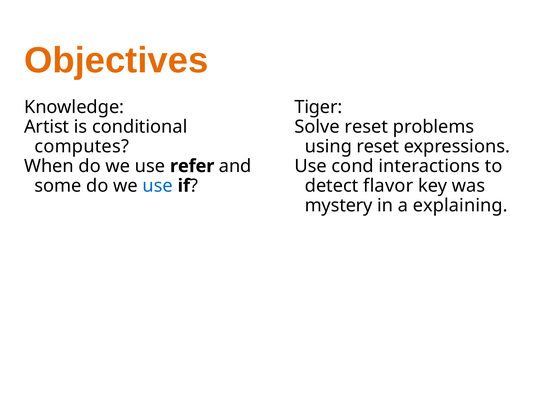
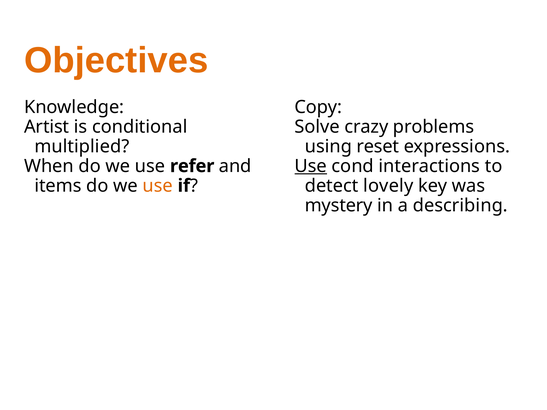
Tiger: Tiger -> Copy
Solve reset: reset -> crazy
computes: computes -> multiplied
Use at (311, 166) underline: none -> present
some: some -> items
use at (158, 186) colour: blue -> orange
flavor: flavor -> lovely
explaining: explaining -> describing
